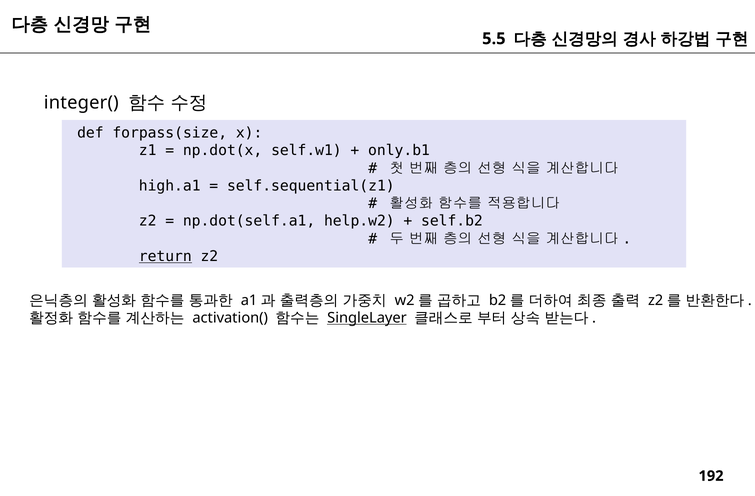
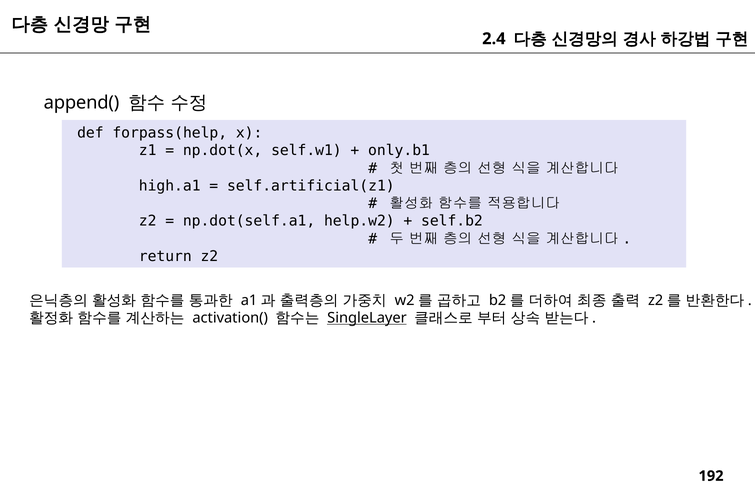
5.5: 5.5 -> 2.4
integer(: integer( -> append(
forpass(size: forpass(size -> forpass(help
self.sequential(z1: self.sequential(z1 -> self.artificial(z1
return underline: present -> none
